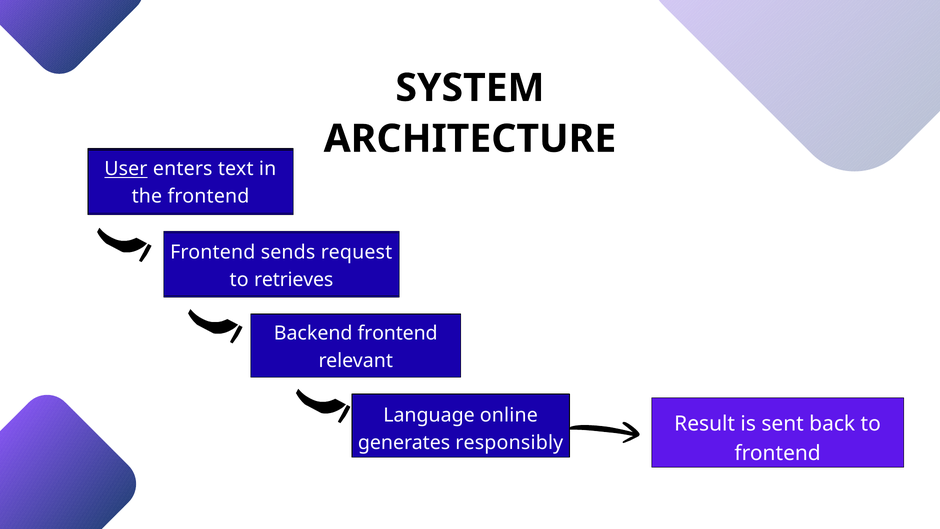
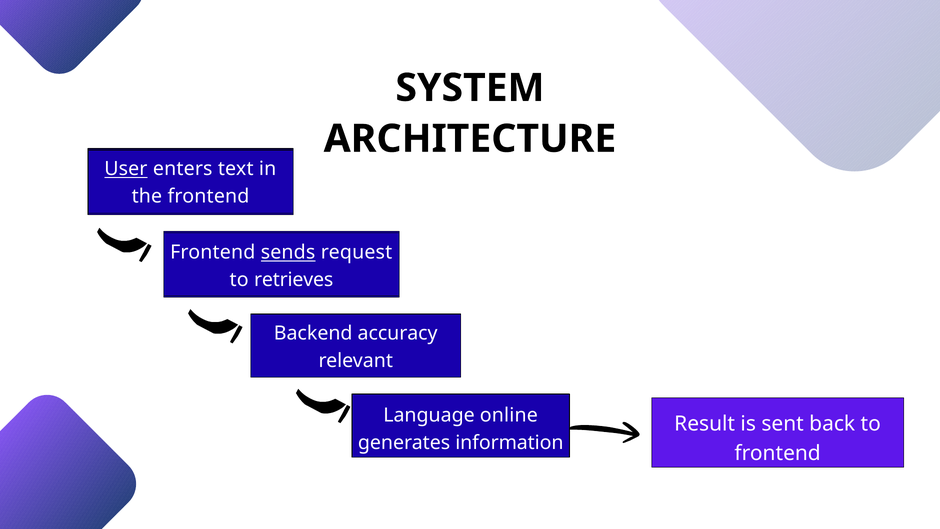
sends underline: none -> present
Backend frontend: frontend -> accuracy
responsibly: responsibly -> information
